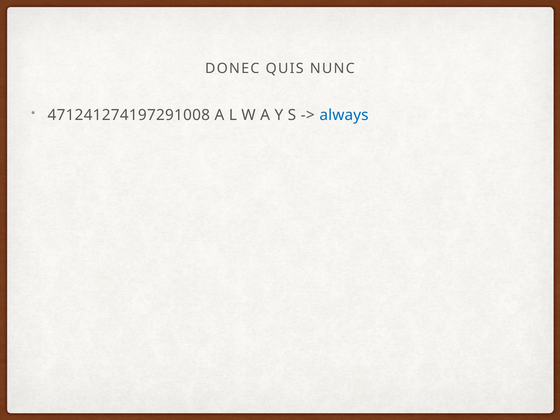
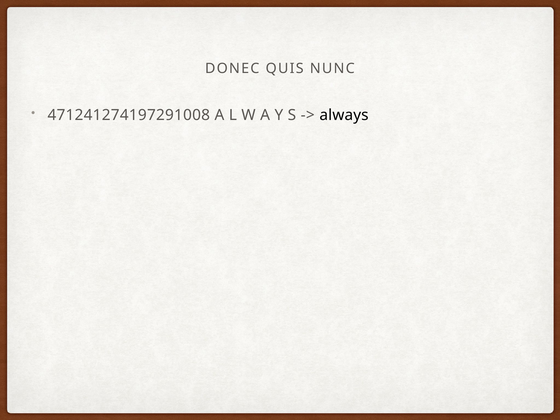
always colour: blue -> black
